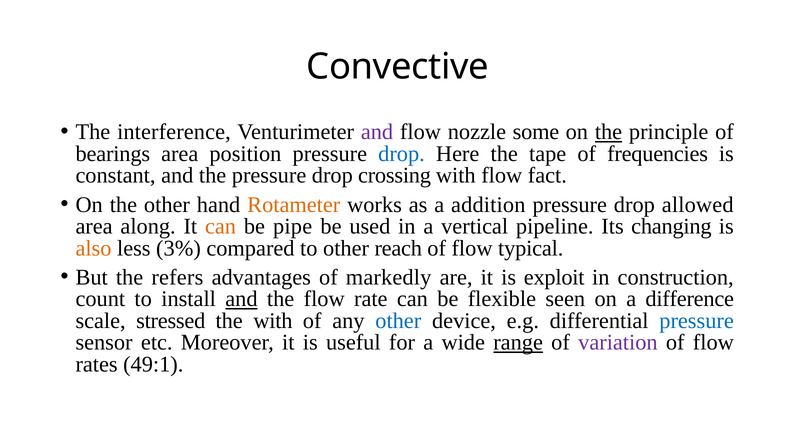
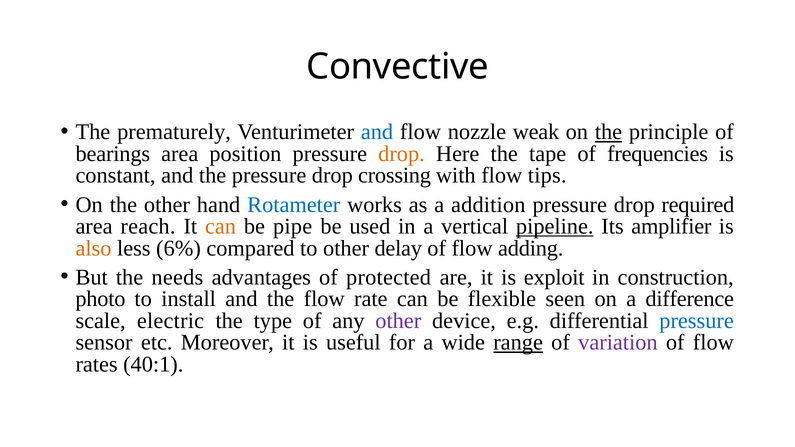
interference: interference -> prematurely
and at (377, 132) colour: purple -> blue
some: some -> weak
drop at (402, 154) colour: blue -> orange
fact: fact -> tips
Rotameter colour: orange -> blue
allowed: allowed -> required
along: along -> reach
pipeline underline: none -> present
changing: changing -> amplifier
3%: 3% -> 6%
reach: reach -> delay
typical: typical -> adding
refers: refers -> needs
markedly: markedly -> protected
count: count -> photo
and at (241, 299) underline: present -> none
stressed: stressed -> electric
the with: with -> type
other at (398, 321) colour: blue -> purple
49:1: 49:1 -> 40:1
